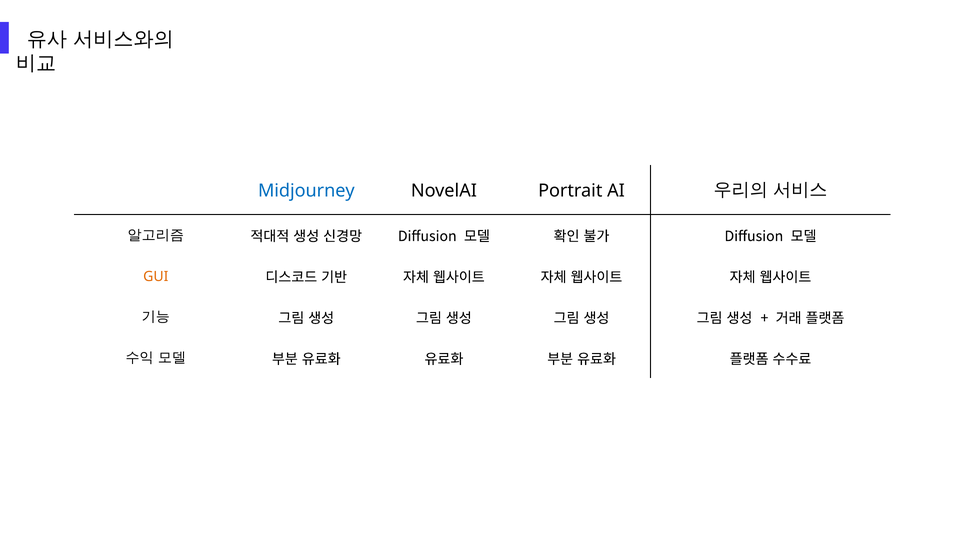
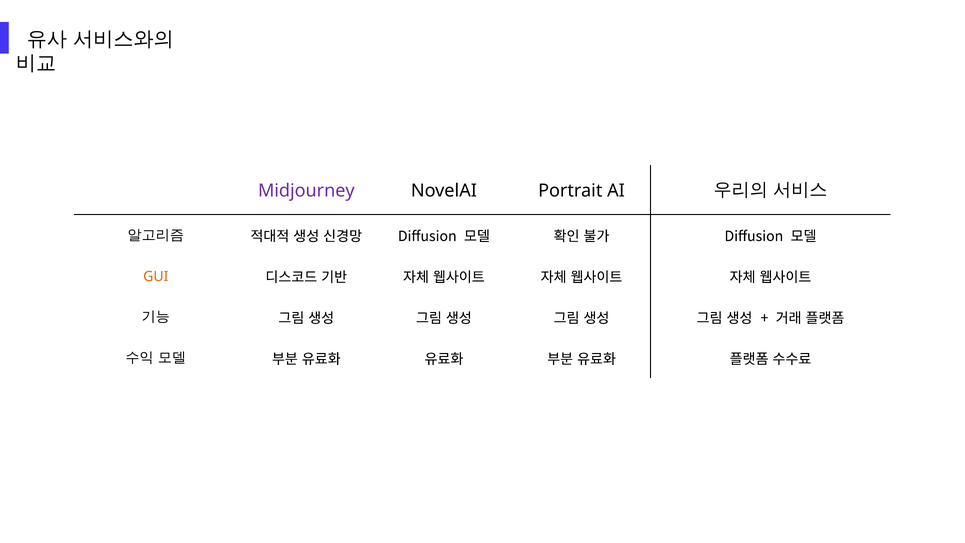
Midjourney colour: blue -> purple
